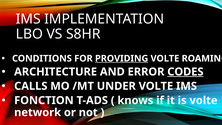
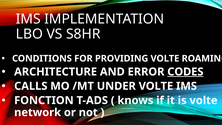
PROVIDING underline: present -> none
